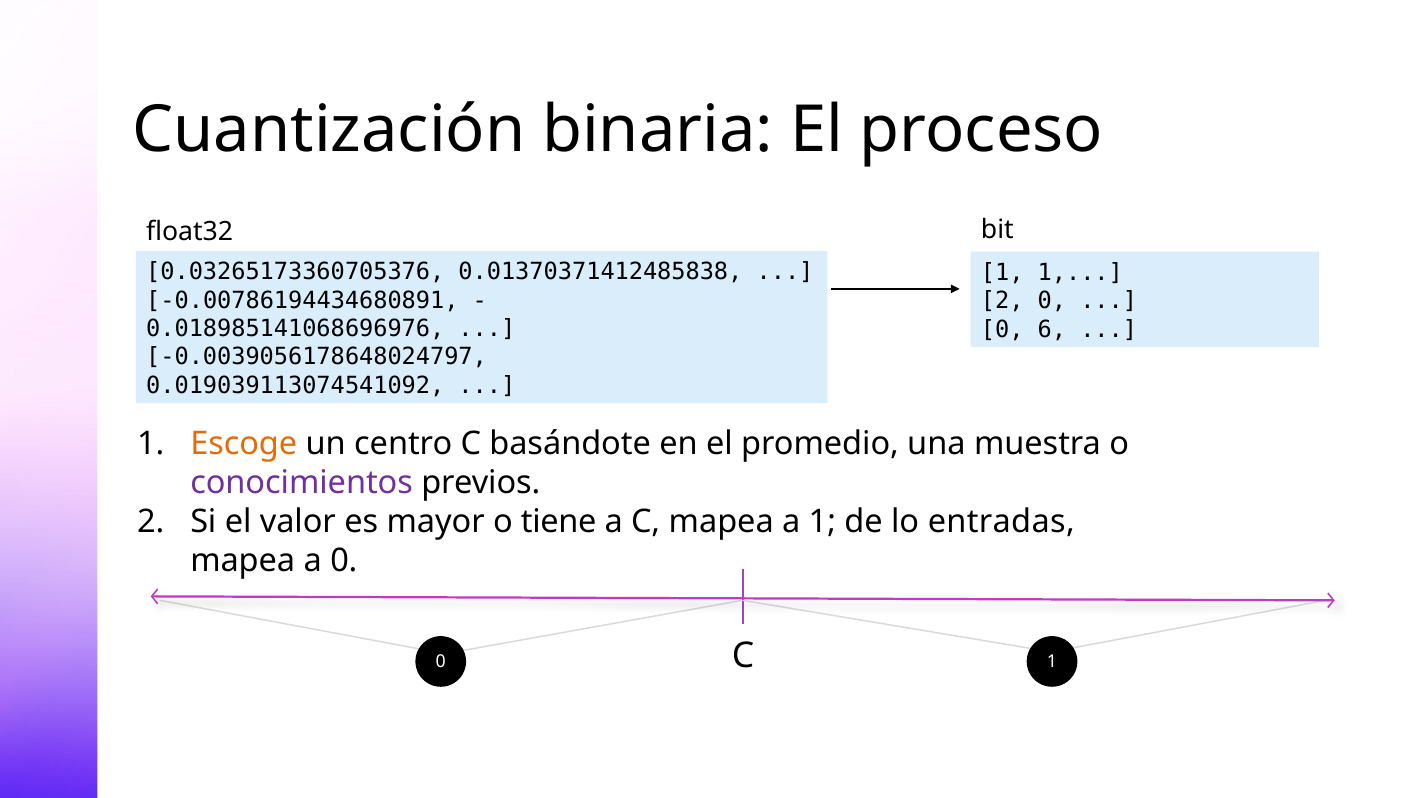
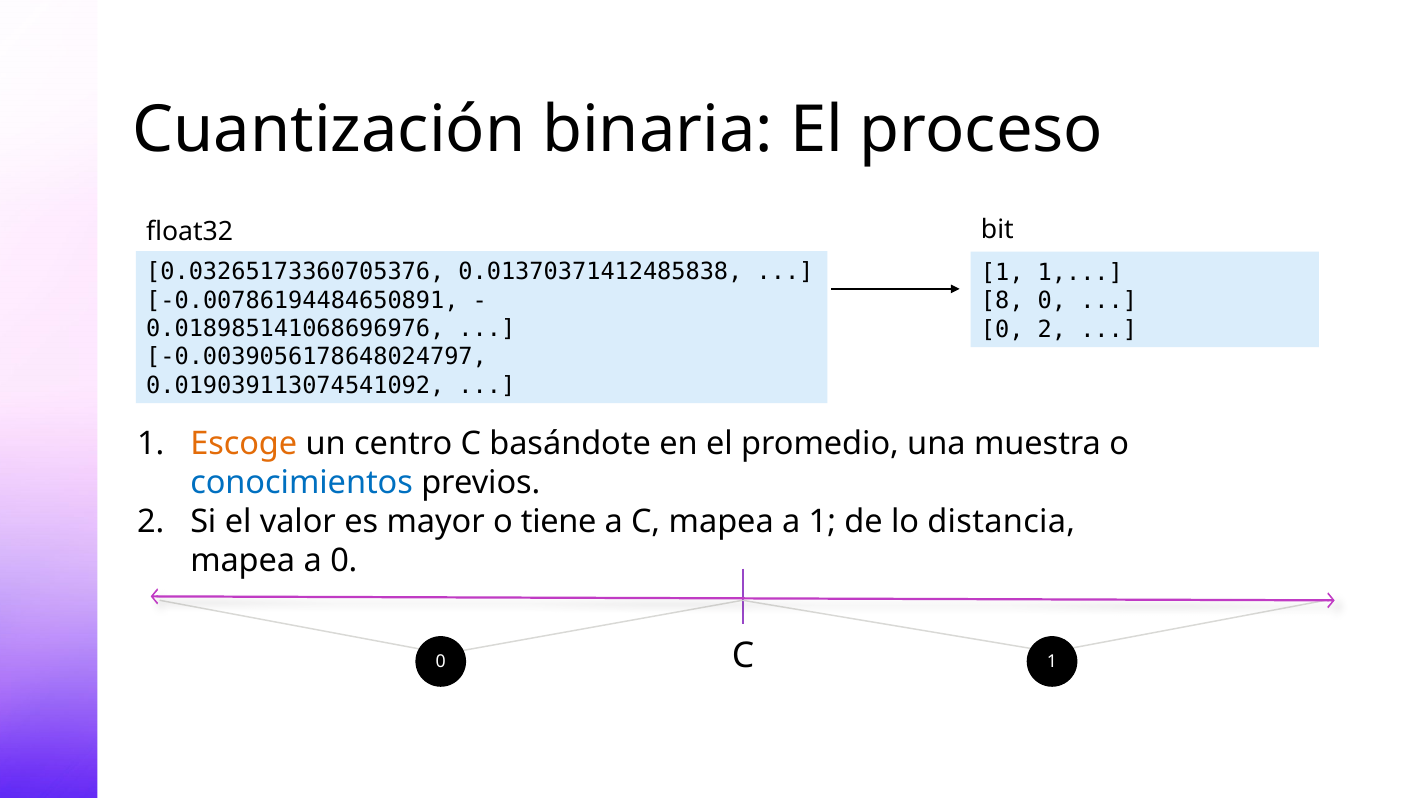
-0.00786194434680891: -0.00786194434680891 -> -0.00786194484650891
2 at (1002, 301): 2 -> 8
0 6: 6 -> 2
conocimientos colour: purple -> blue
entradas: entradas -> distancia
